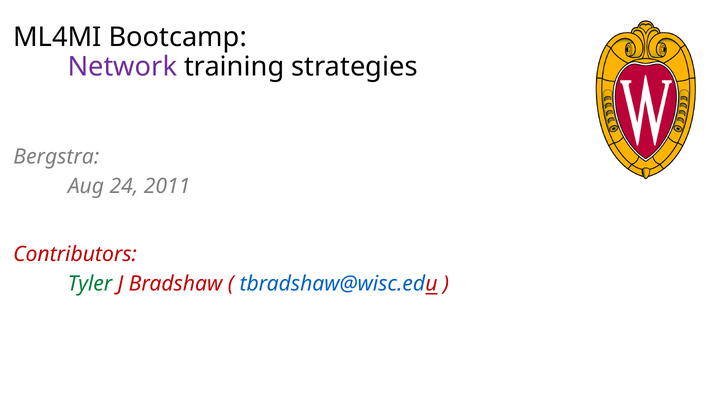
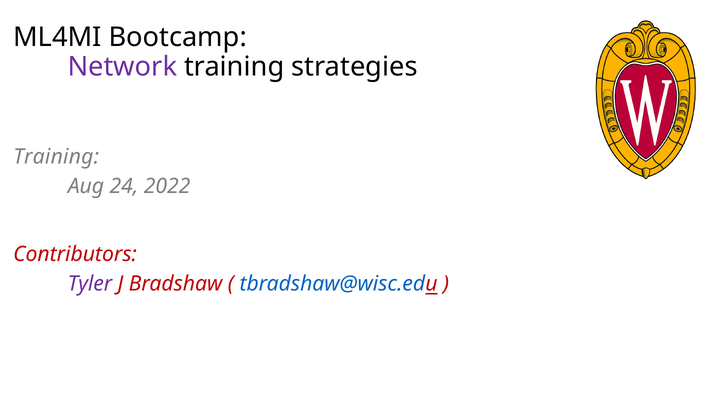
Bergstra at (56, 156): Bergstra -> Training
2011: 2011 -> 2022
Tyler colour: green -> purple
